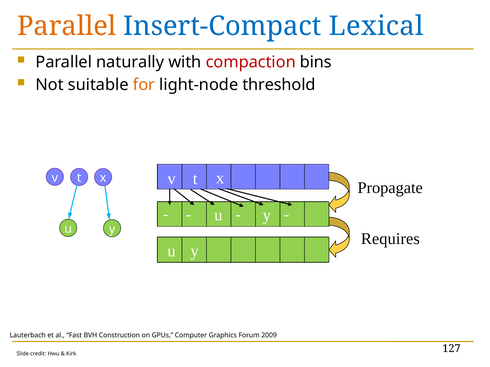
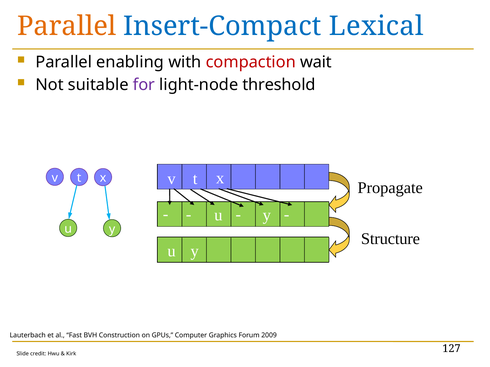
naturally: naturally -> enabling
bins: bins -> wait
for colour: orange -> purple
Requires: Requires -> Structure
